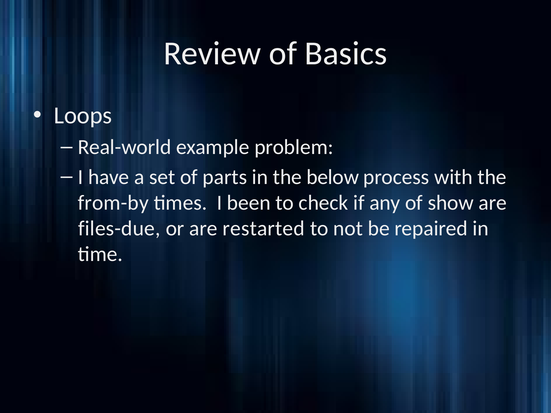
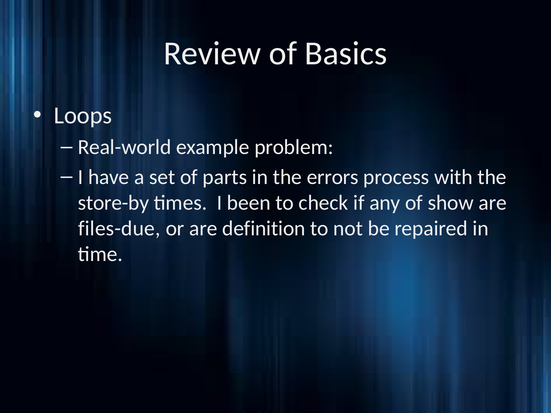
below: below -> errors
from-by: from-by -> store-by
restarted: restarted -> definition
